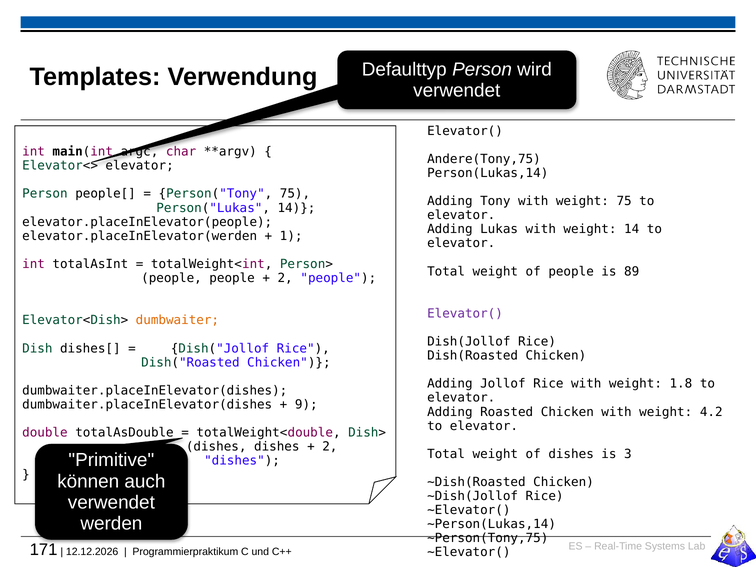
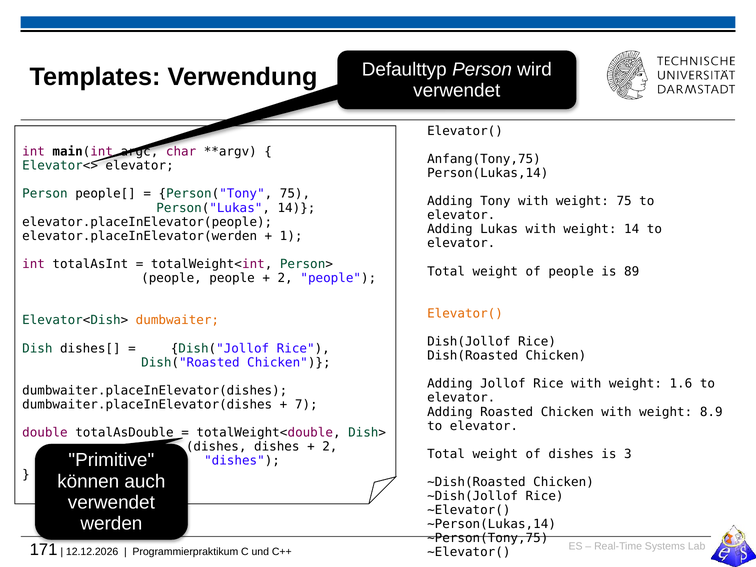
Andere(Tony,75: Andere(Tony,75 -> Anfang(Tony,75
Elevator( at (465, 314) colour: purple -> orange
1.8: 1.8 -> 1.6
9: 9 -> 7
4.2: 4.2 -> 8.9
